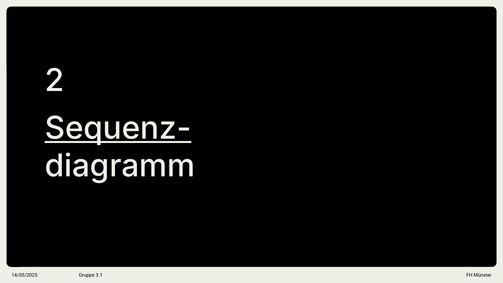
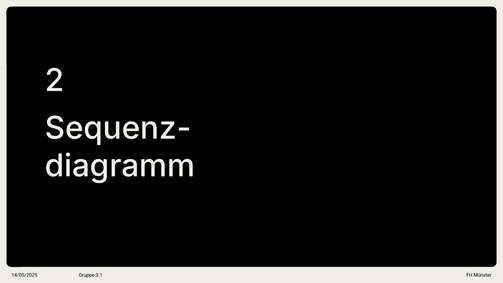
Sequenz- underline: present -> none
